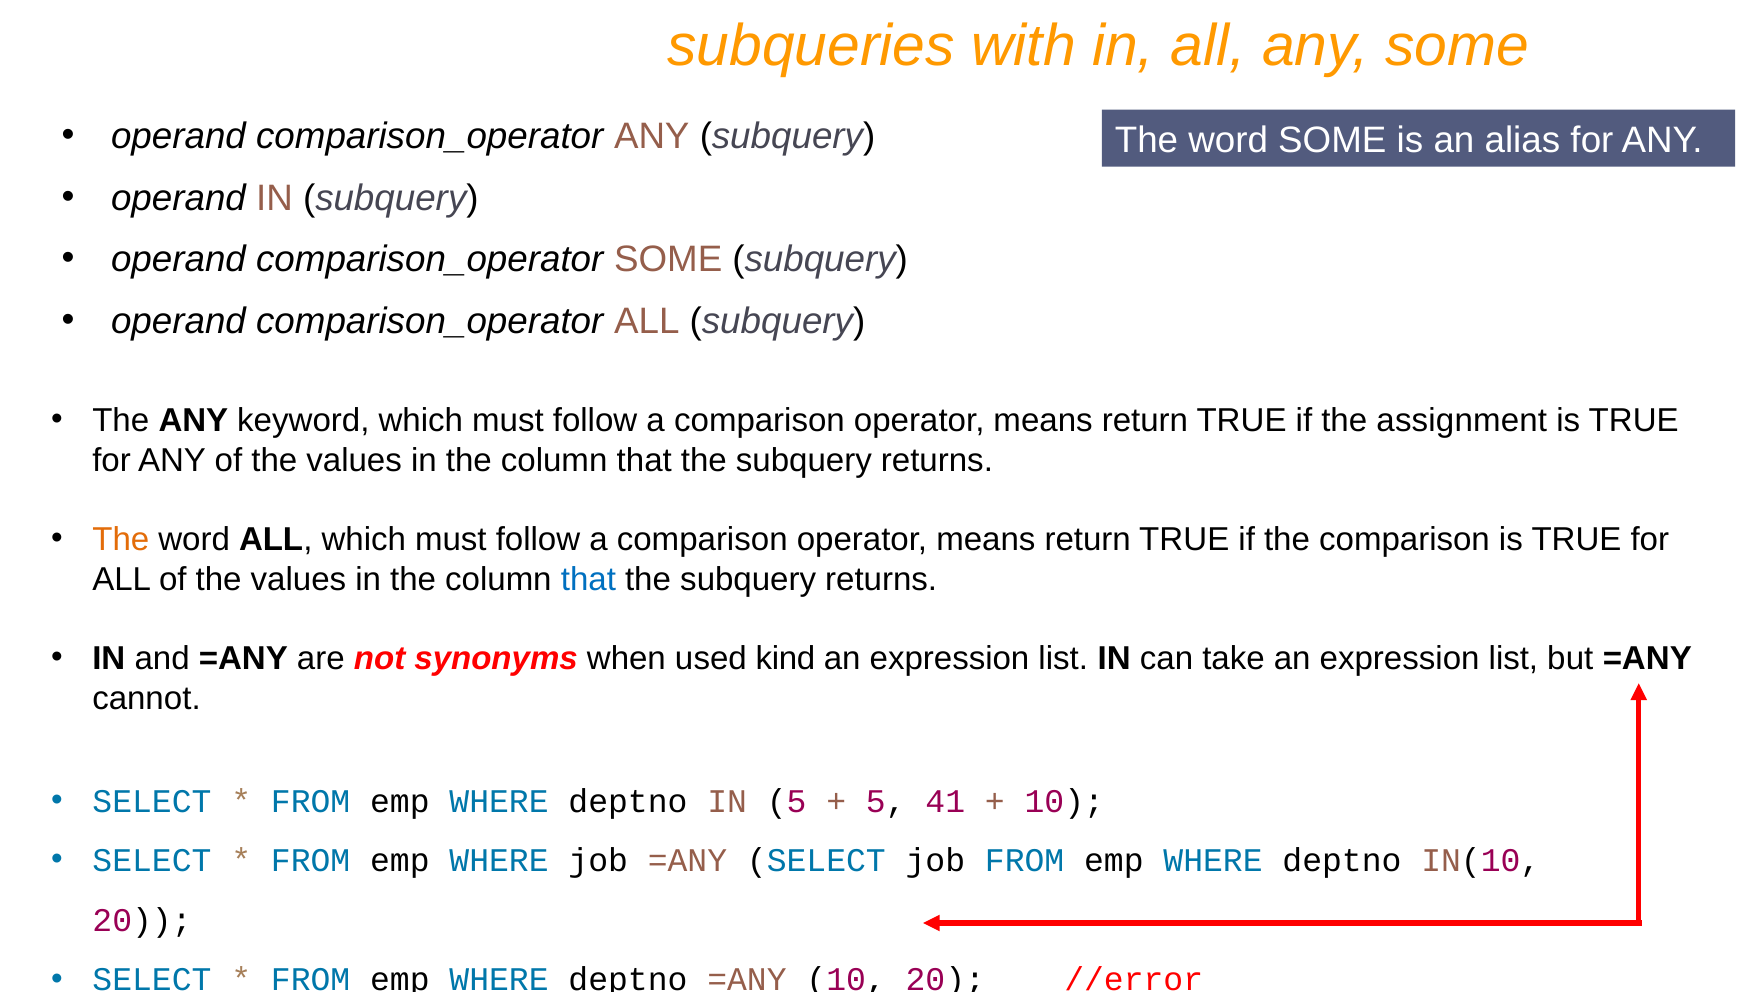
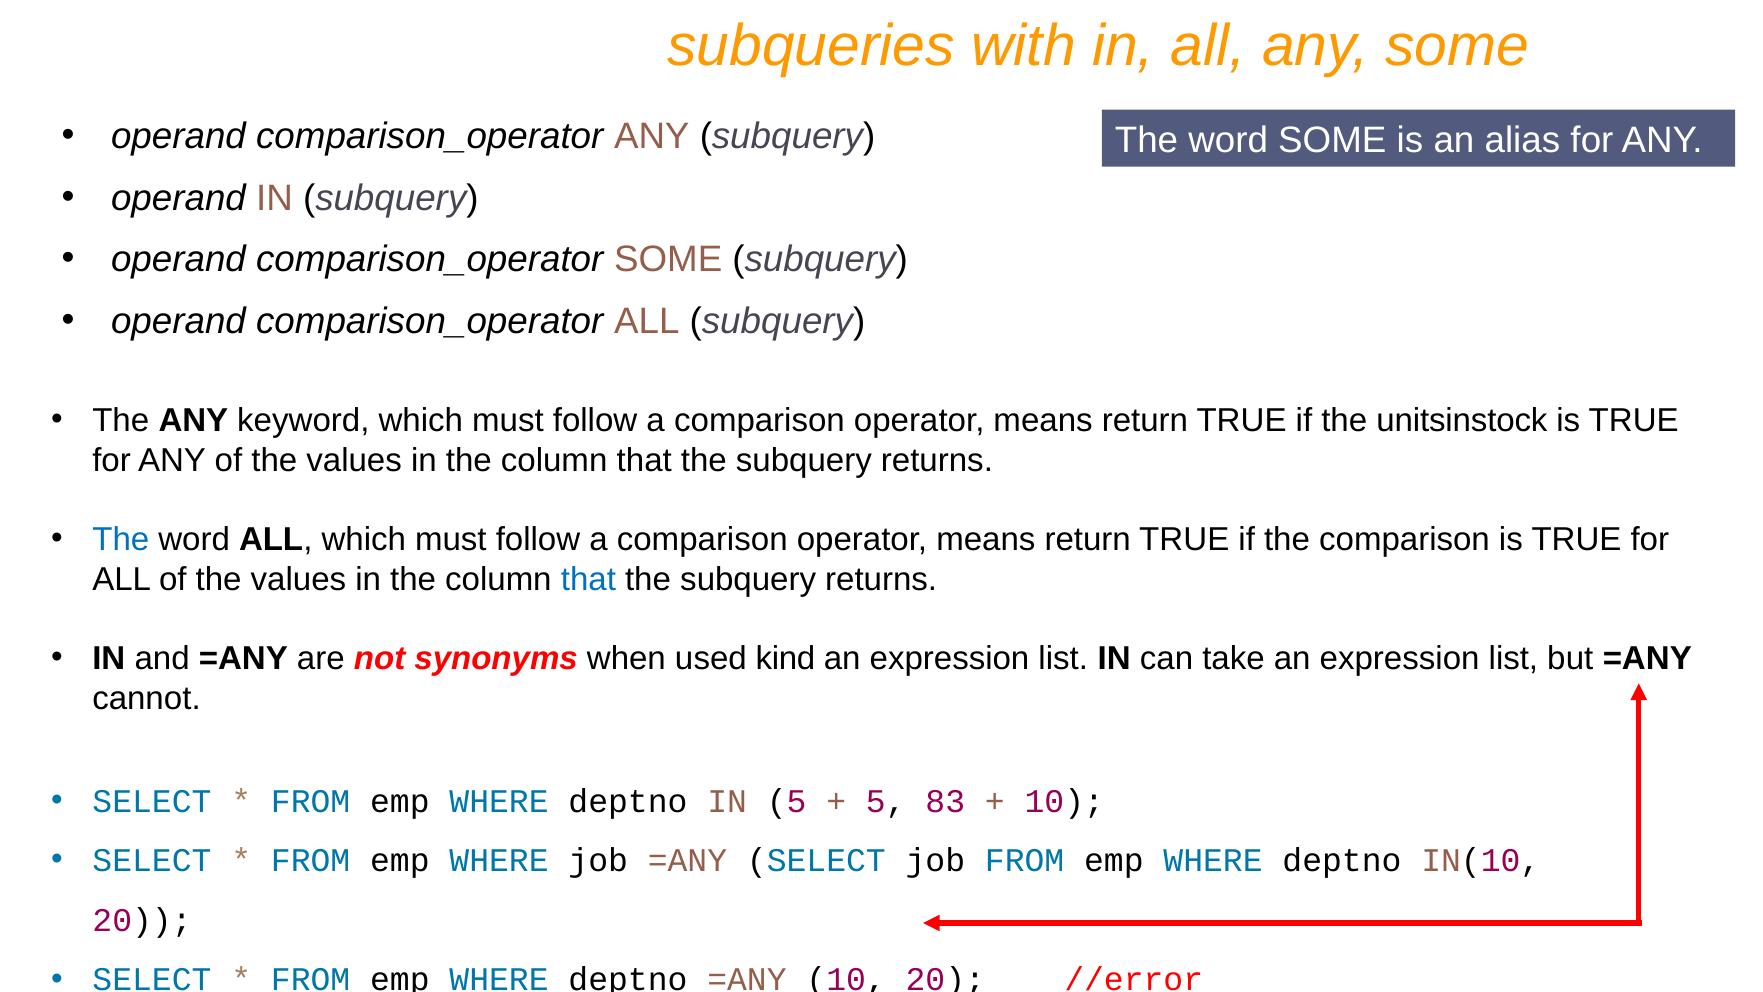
assignment: assignment -> unitsinstock
The at (121, 539) colour: orange -> blue
41: 41 -> 83
